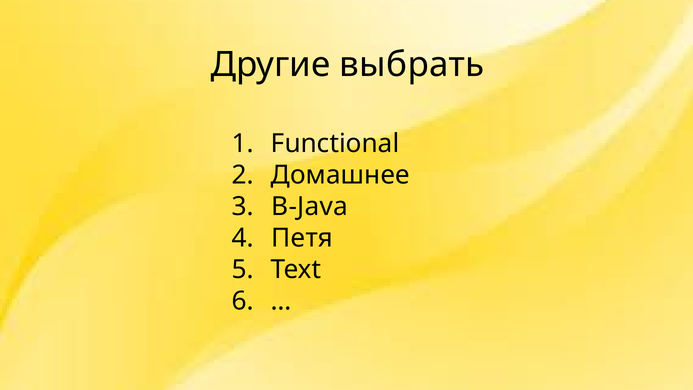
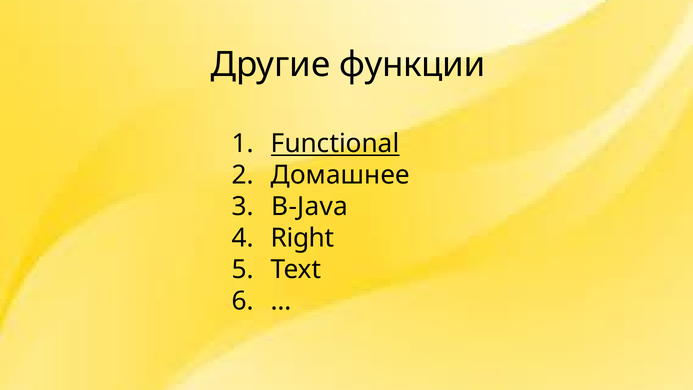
выбрать: выбрать -> функции
Functional underline: none -> present
Петя: Петя -> Right
